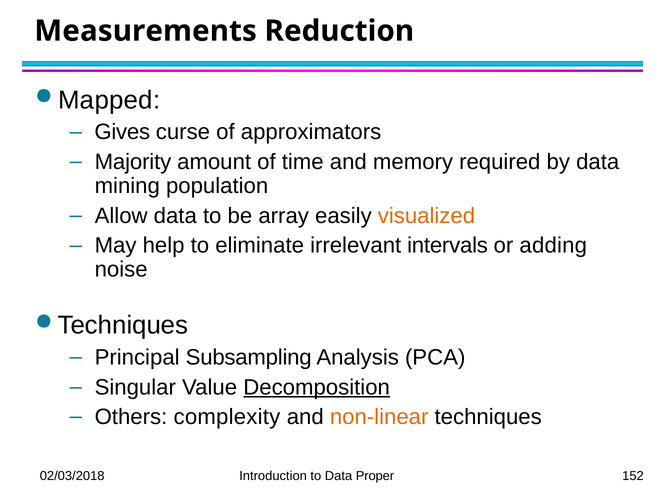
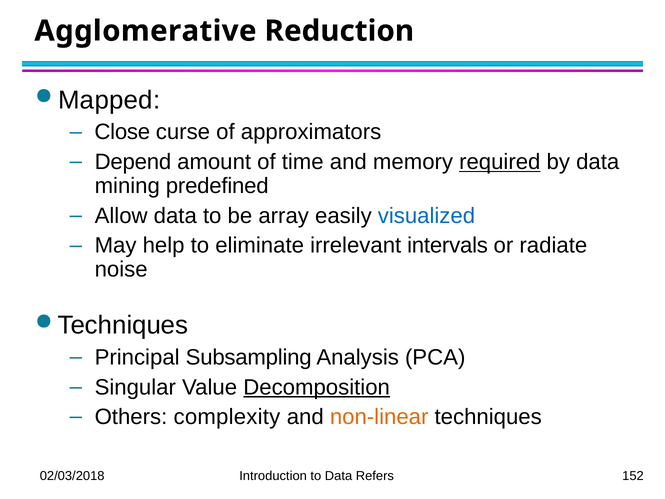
Measurements: Measurements -> Agglomerative
Gives: Gives -> Close
Majority: Majority -> Depend
required underline: none -> present
population: population -> predefined
visualized colour: orange -> blue
adding: adding -> radiate
Proper: Proper -> Refers
